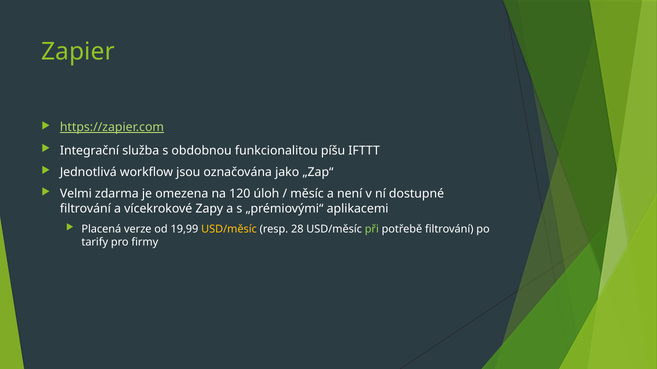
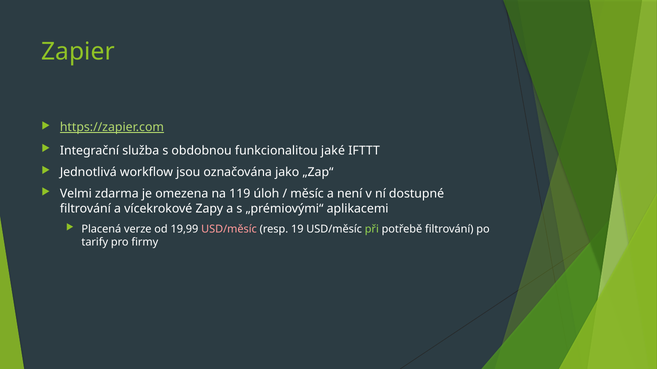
píšu: píšu -> jaké
120: 120 -> 119
USD/měsíc at (229, 230) colour: yellow -> pink
28: 28 -> 19
